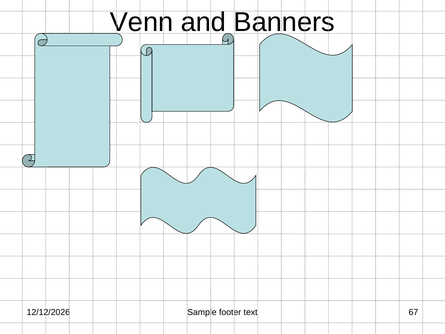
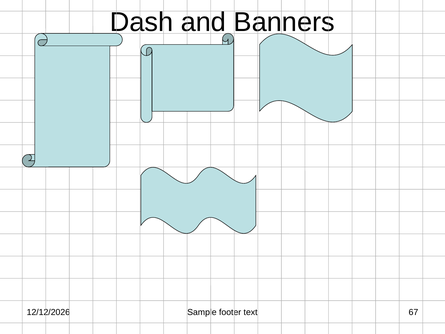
Venn: Venn -> Dash
